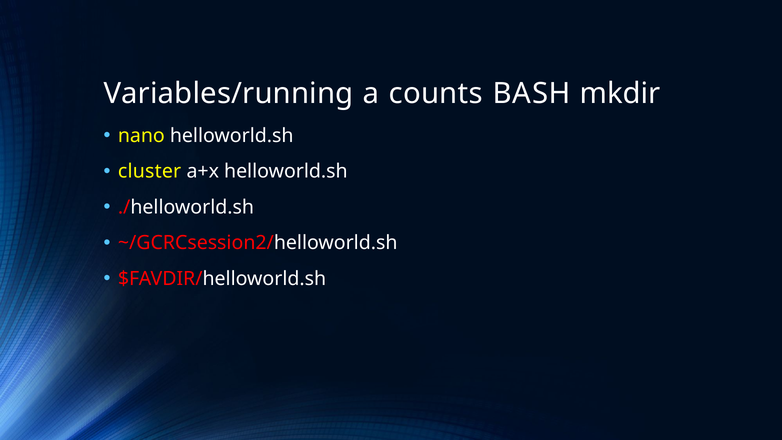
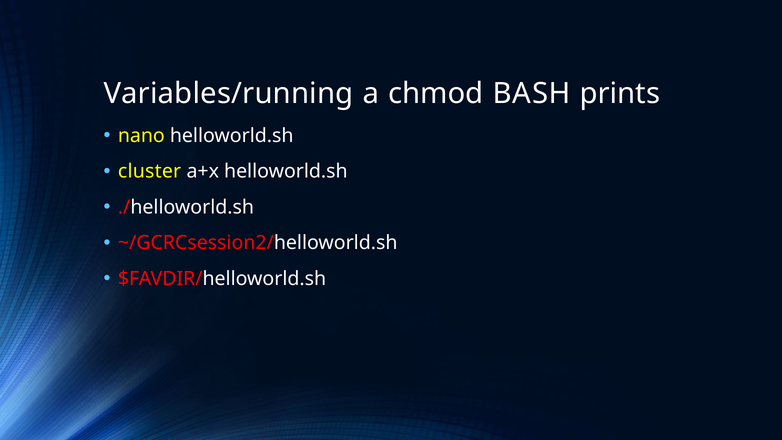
counts: counts -> chmod
mkdir: mkdir -> prints
